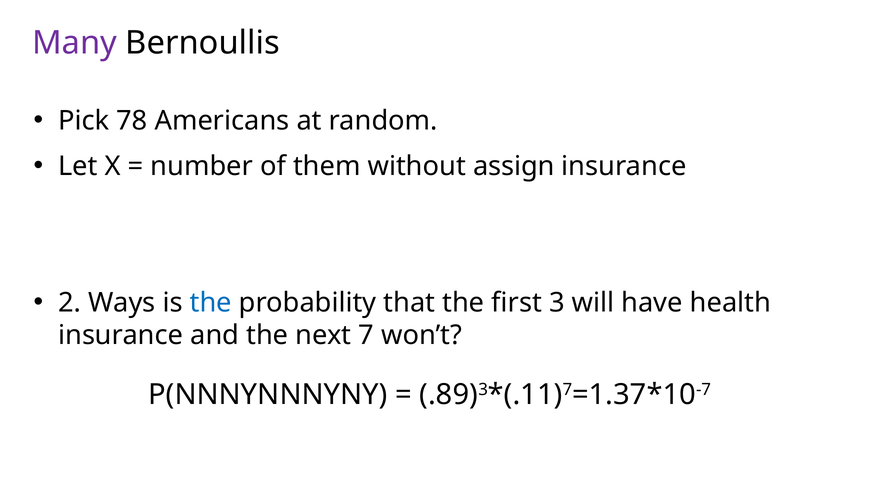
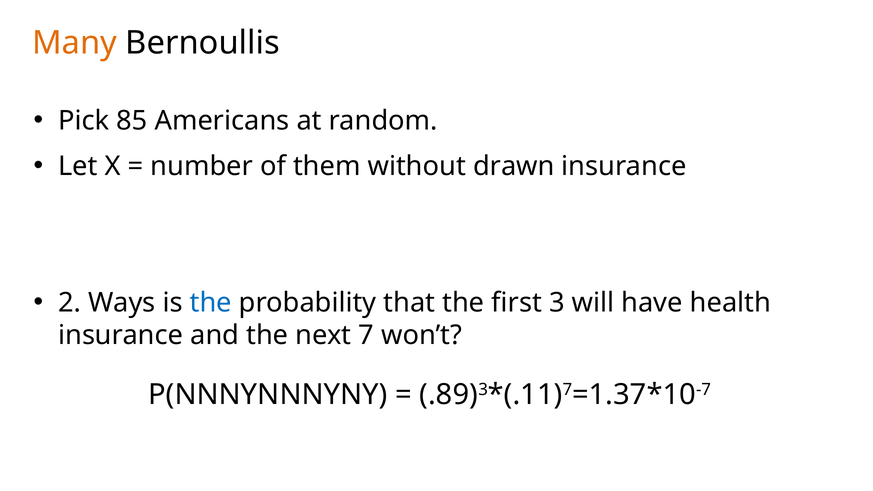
Many colour: purple -> orange
78: 78 -> 85
assign: assign -> drawn
